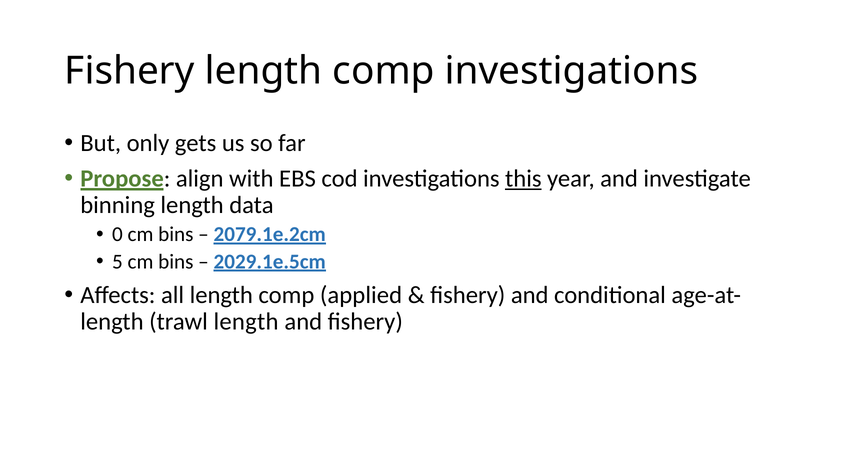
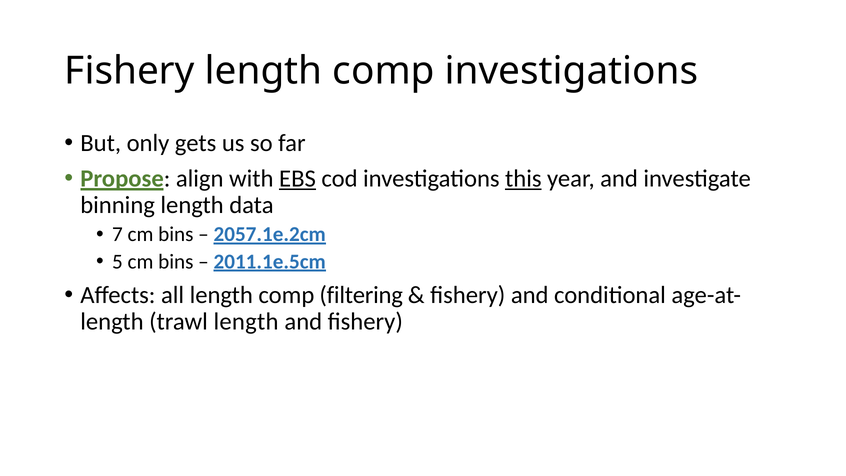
EBS underline: none -> present
0: 0 -> 7
2079.1e.2cm: 2079.1e.2cm -> 2057.1e.2cm
2029.1e.5cm: 2029.1e.5cm -> 2011.1e.5cm
applied: applied -> filtering
